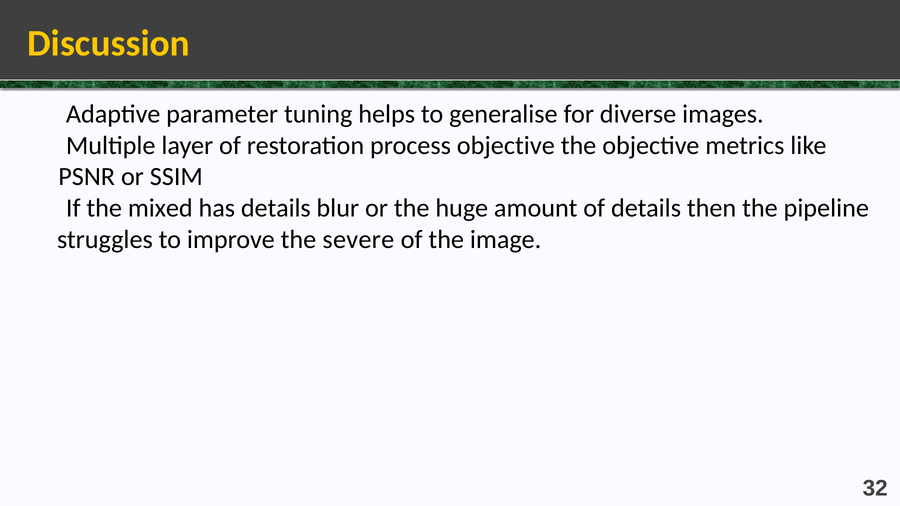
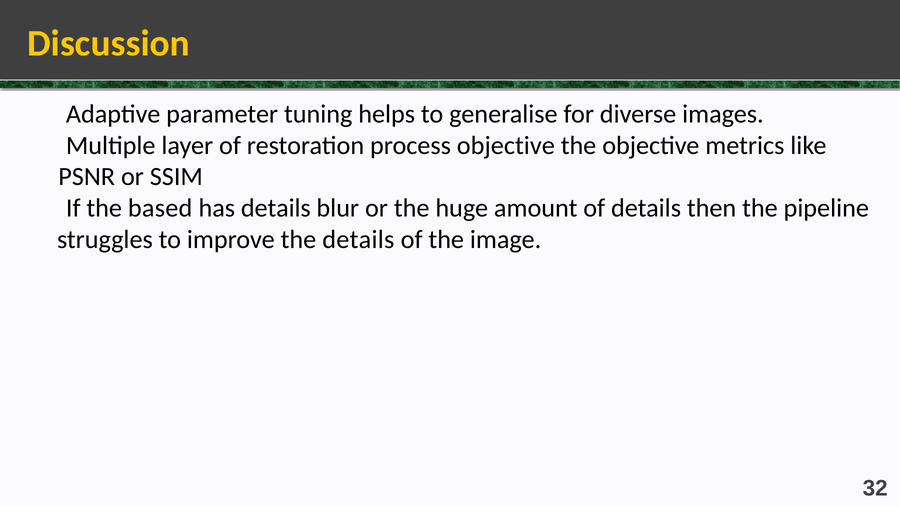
mixed: mixed -> based
the severe: severe -> details
